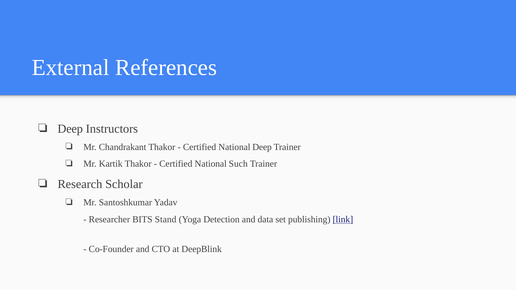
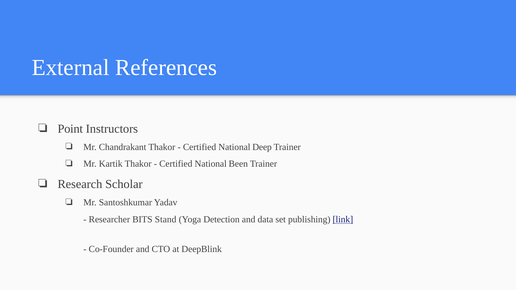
Deep at (70, 129): Deep -> Point
Such: Such -> Been
